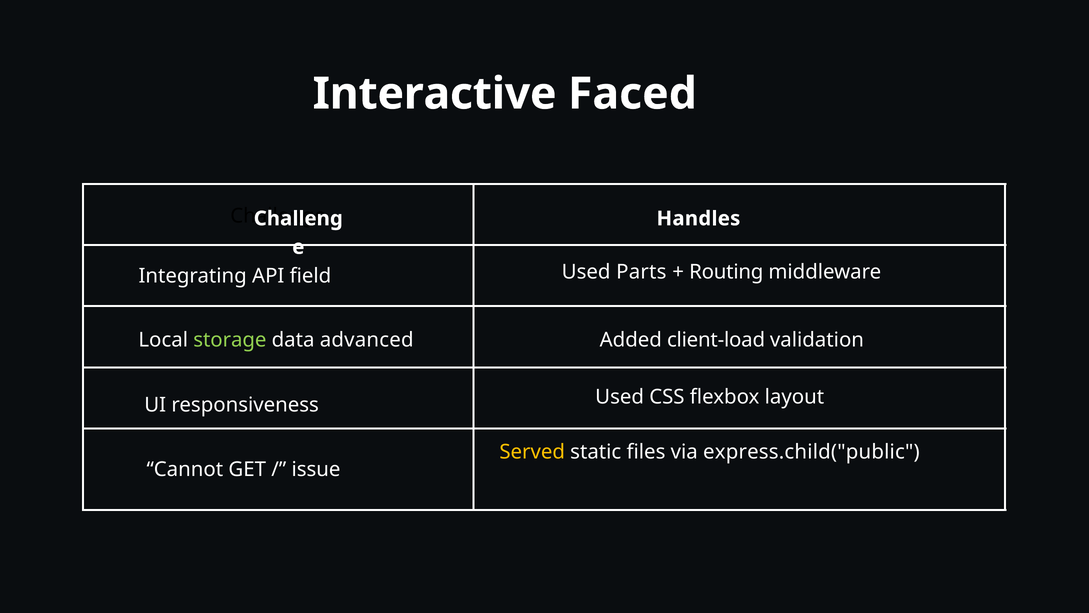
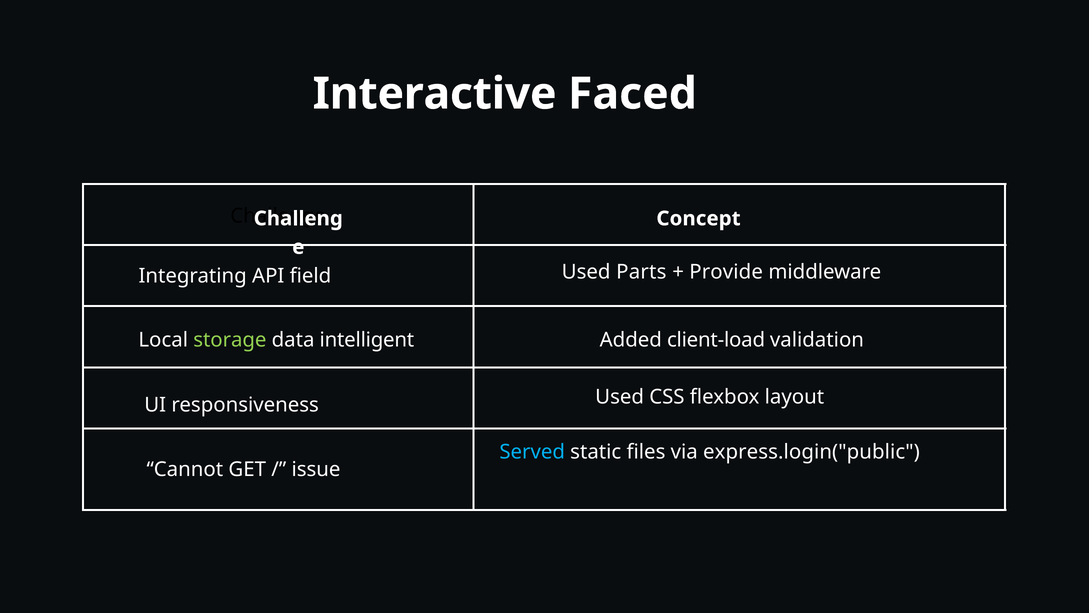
Handles: Handles -> Concept
Routing: Routing -> Provide
advanced: advanced -> intelligent
Served colour: yellow -> light blue
express.child("public: express.child("public -> express.login("public
